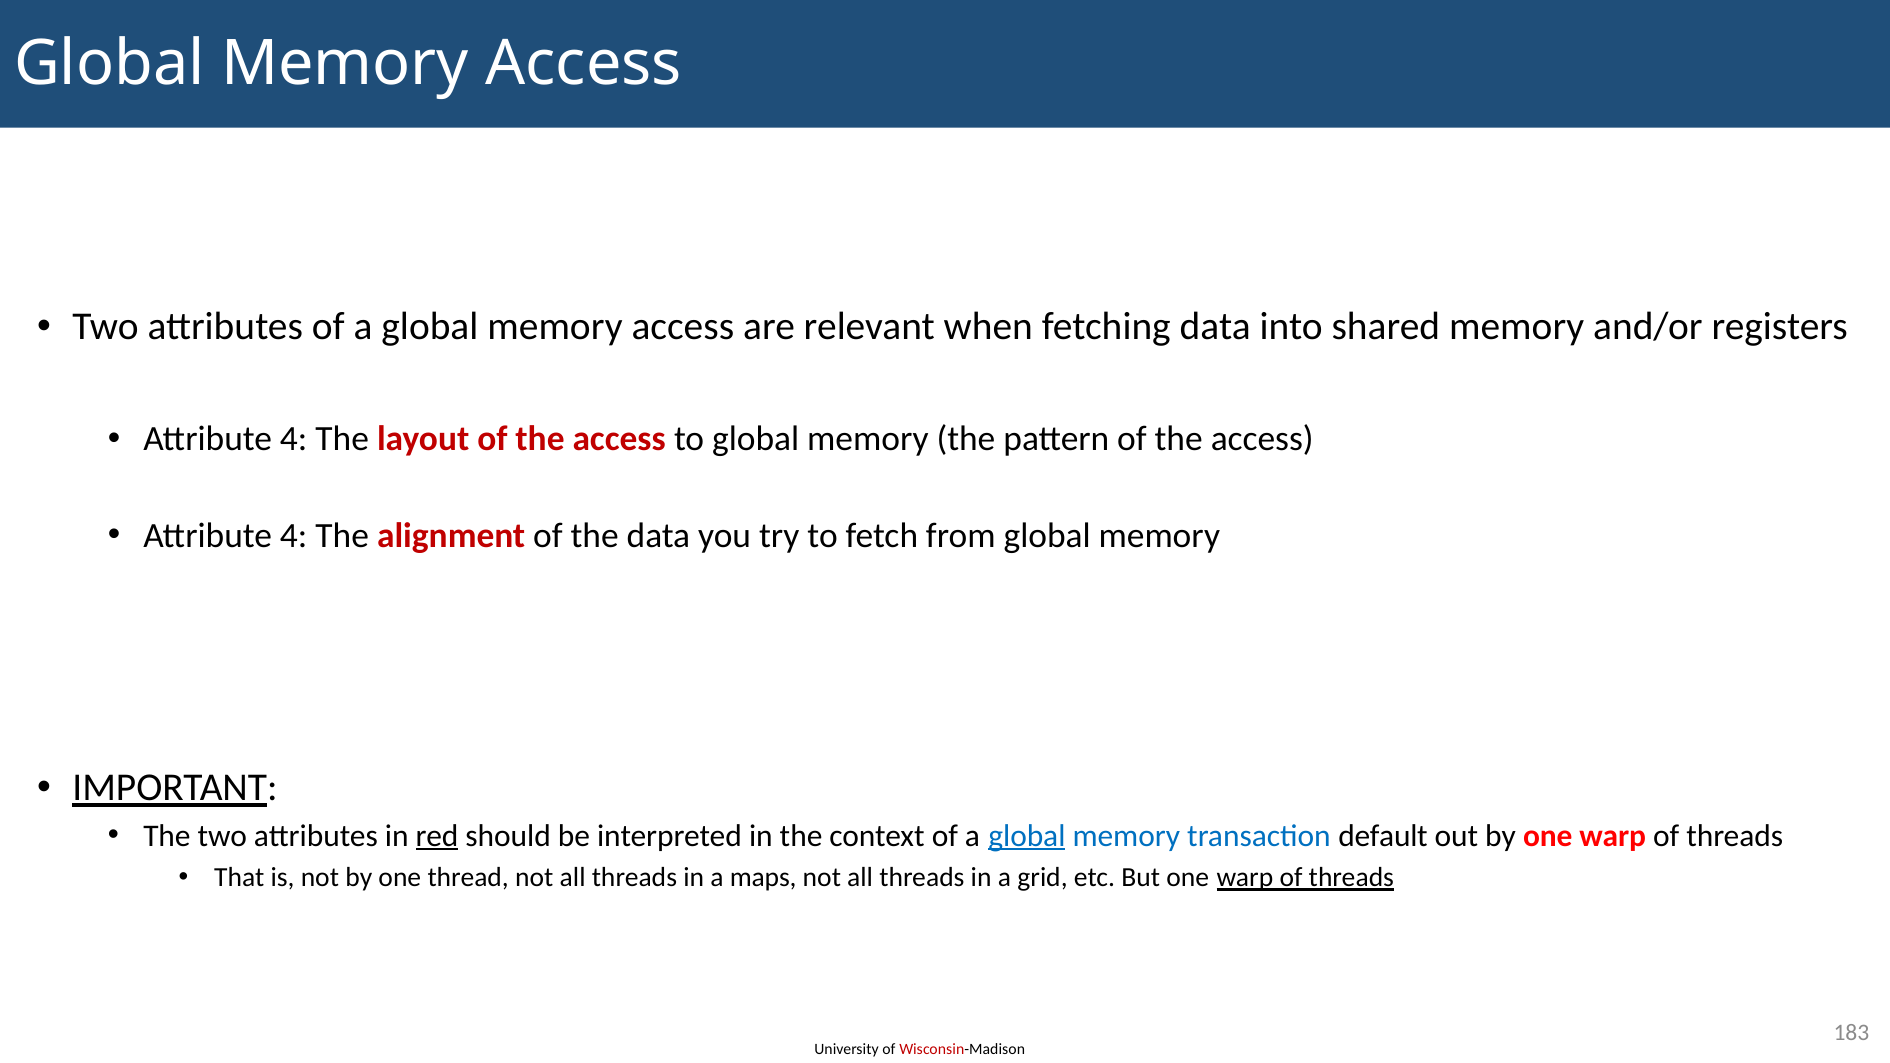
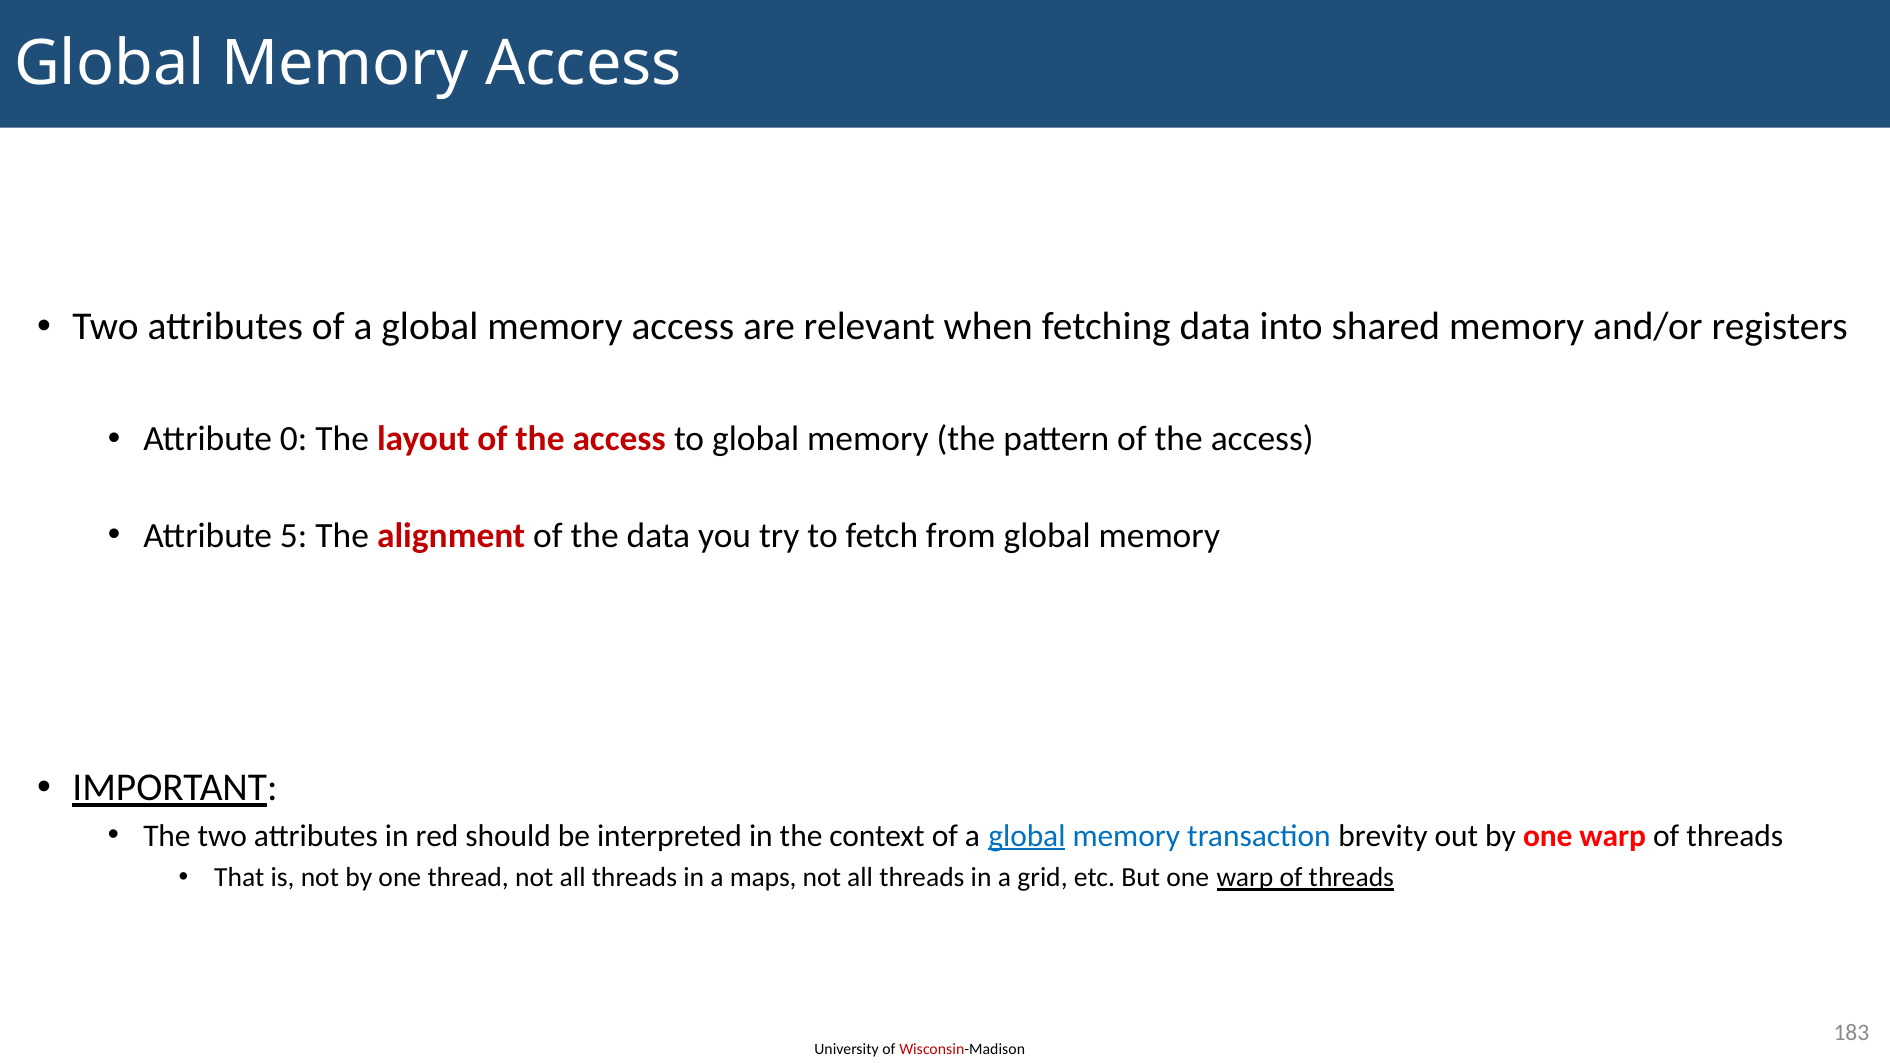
4 at (294, 439): 4 -> 0
4 at (294, 535): 4 -> 5
red underline: present -> none
default: default -> brevity
